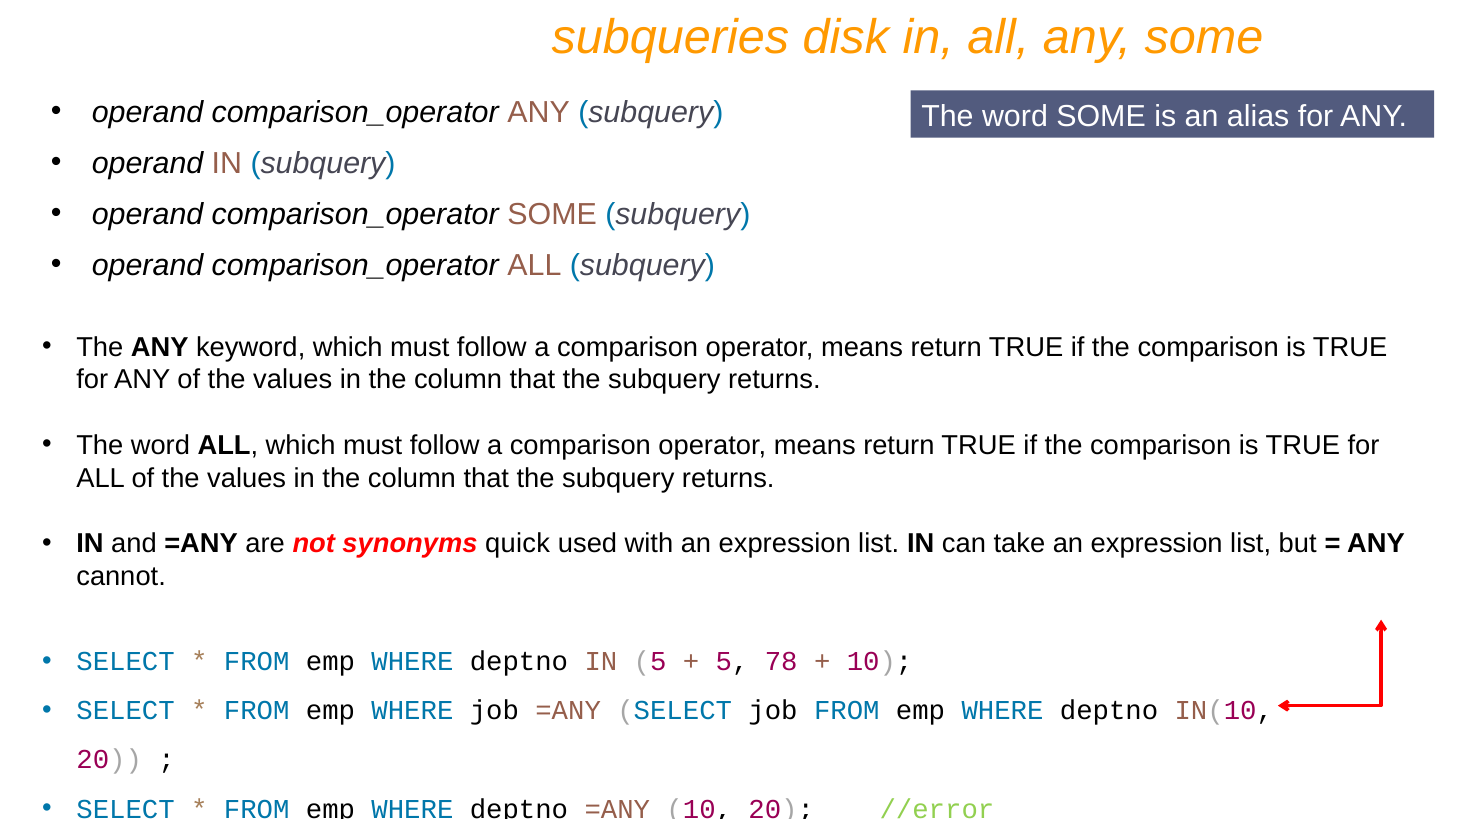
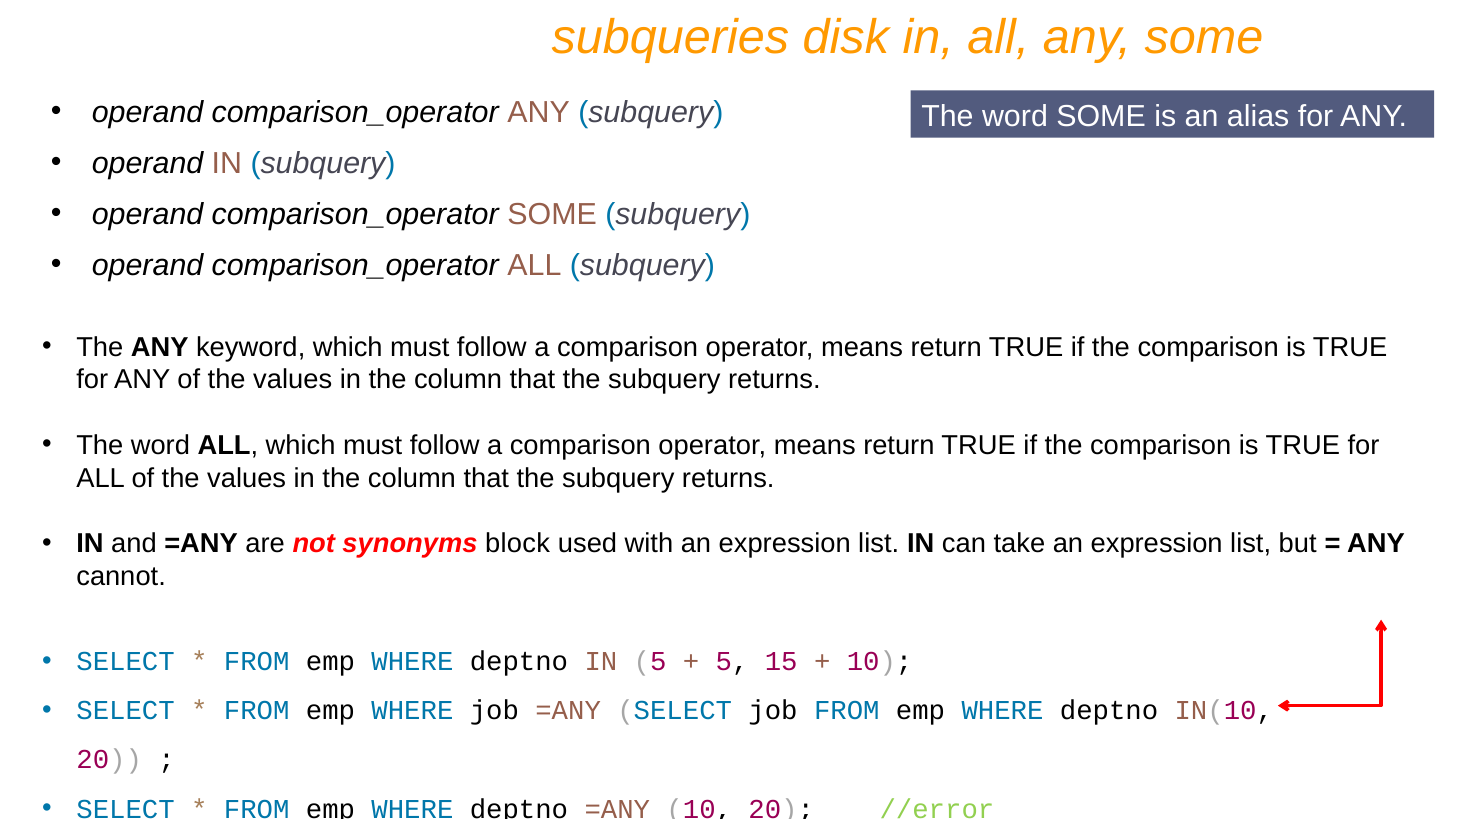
quick: quick -> block
78: 78 -> 15
